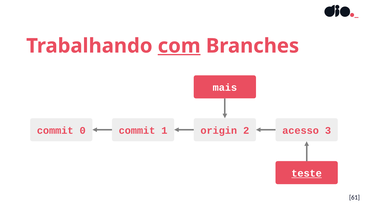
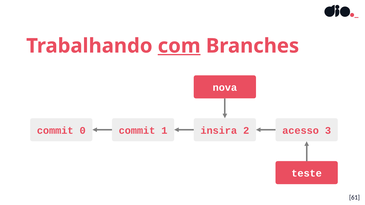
mais: mais -> nova
origin: origin -> insira
teste underline: present -> none
